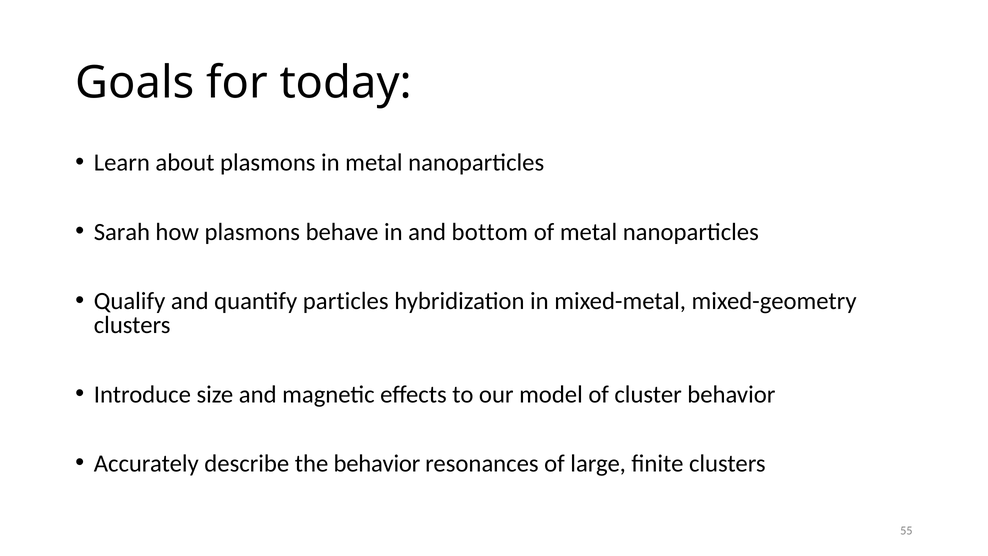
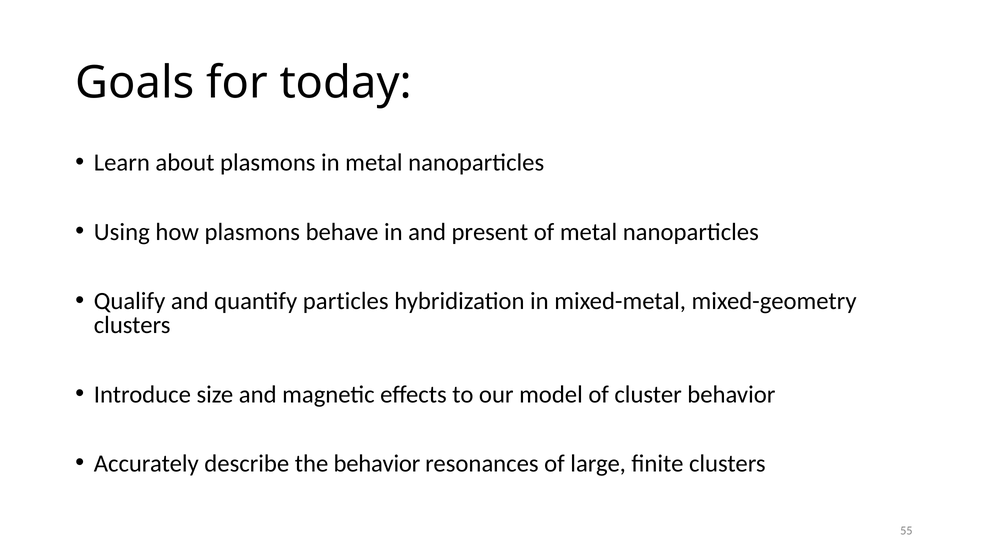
Sarah: Sarah -> Using
bottom: bottom -> present
